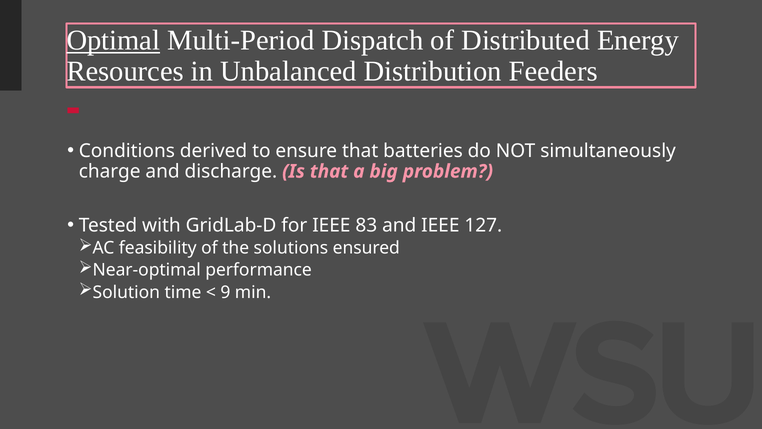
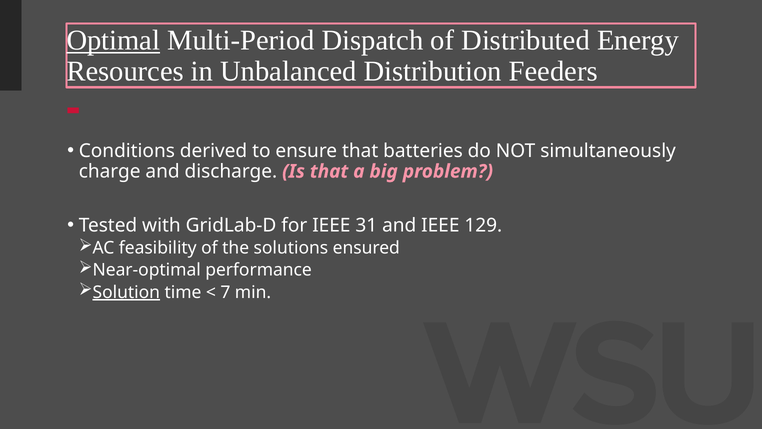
83: 83 -> 31
127: 127 -> 129
Solution underline: none -> present
9: 9 -> 7
